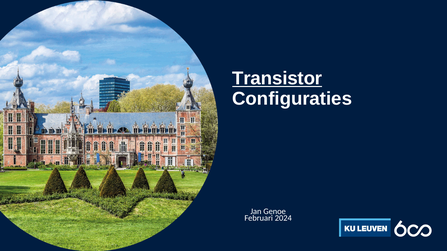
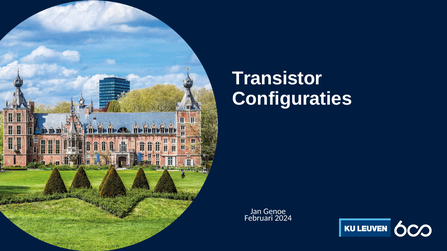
Transistor underline: present -> none
